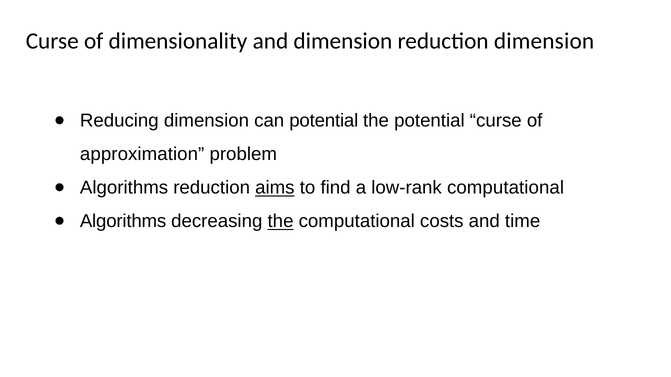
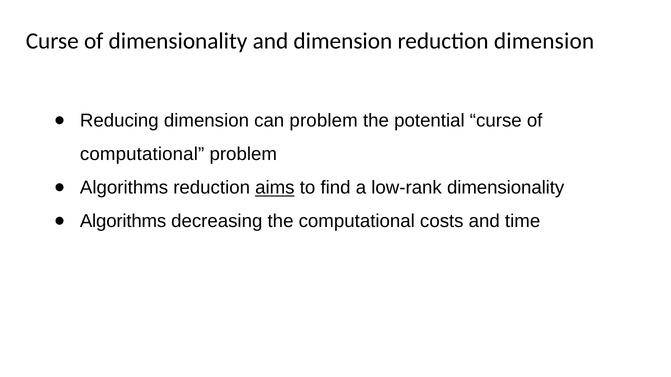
can potential: potential -> problem
approximation at (142, 155): approximation -> computational
low-rank computational: computational -> dimensionality
the at (281, 222) underline: present -> none
